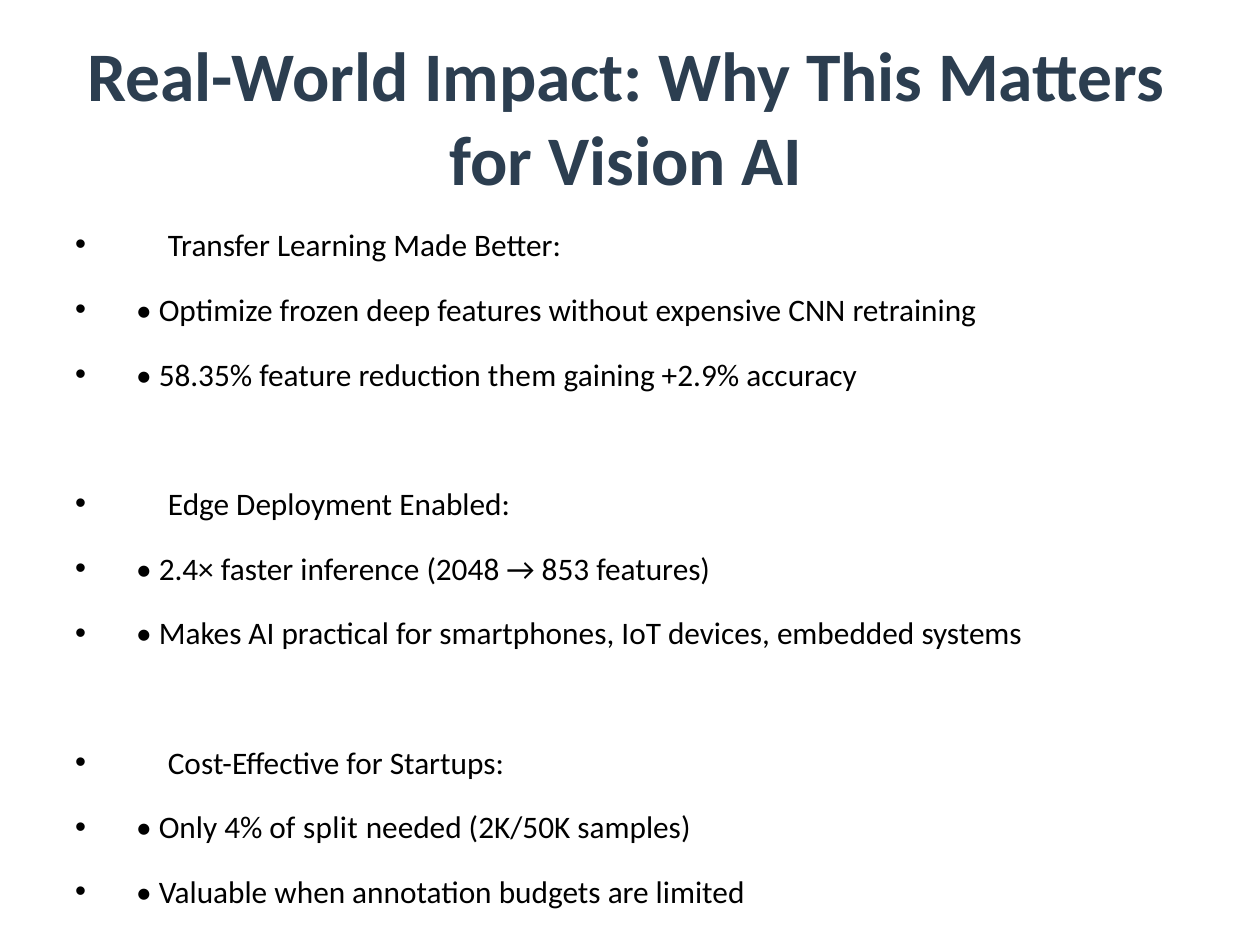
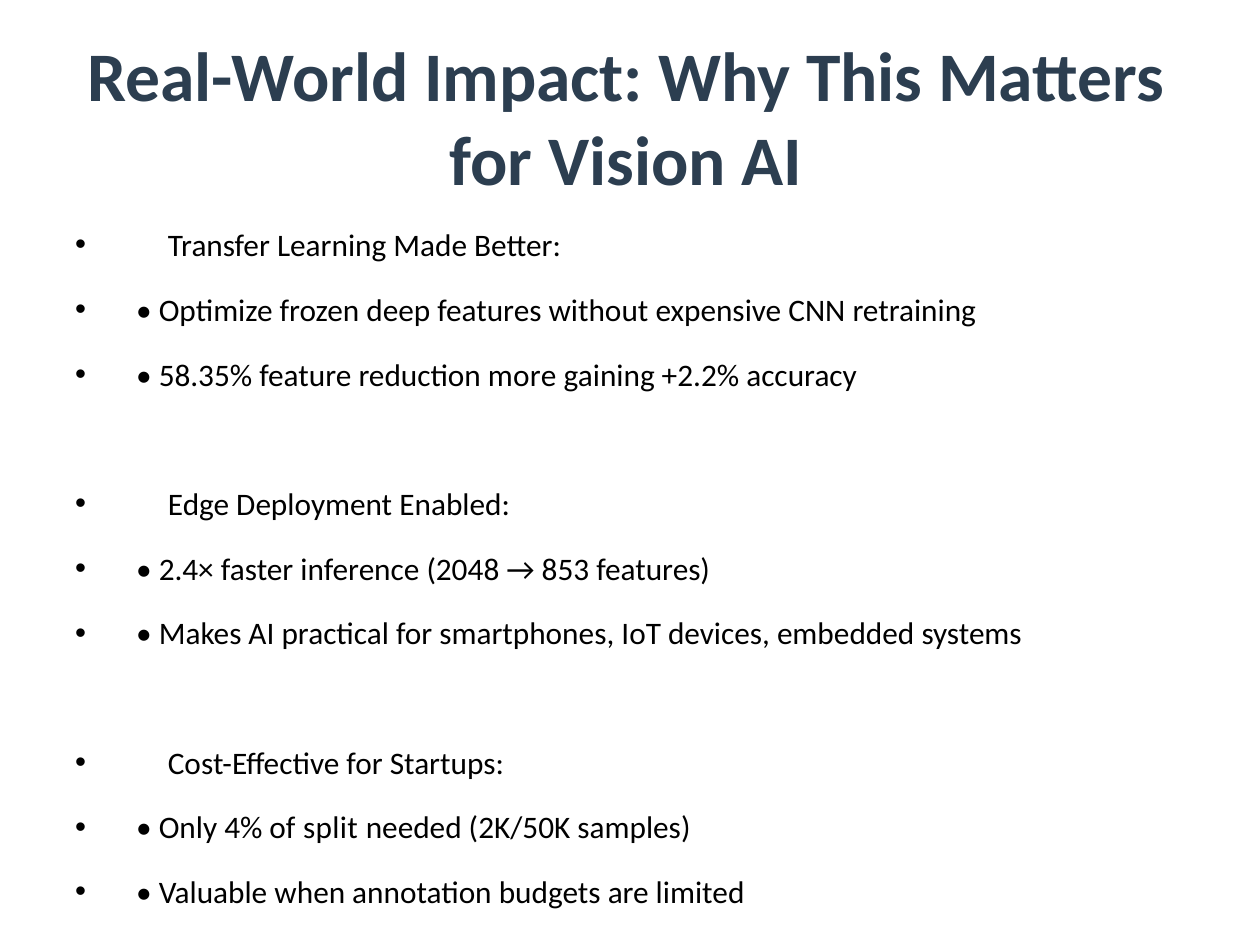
them: them -> more
+2.9%: +2.9% -> +2.2%
